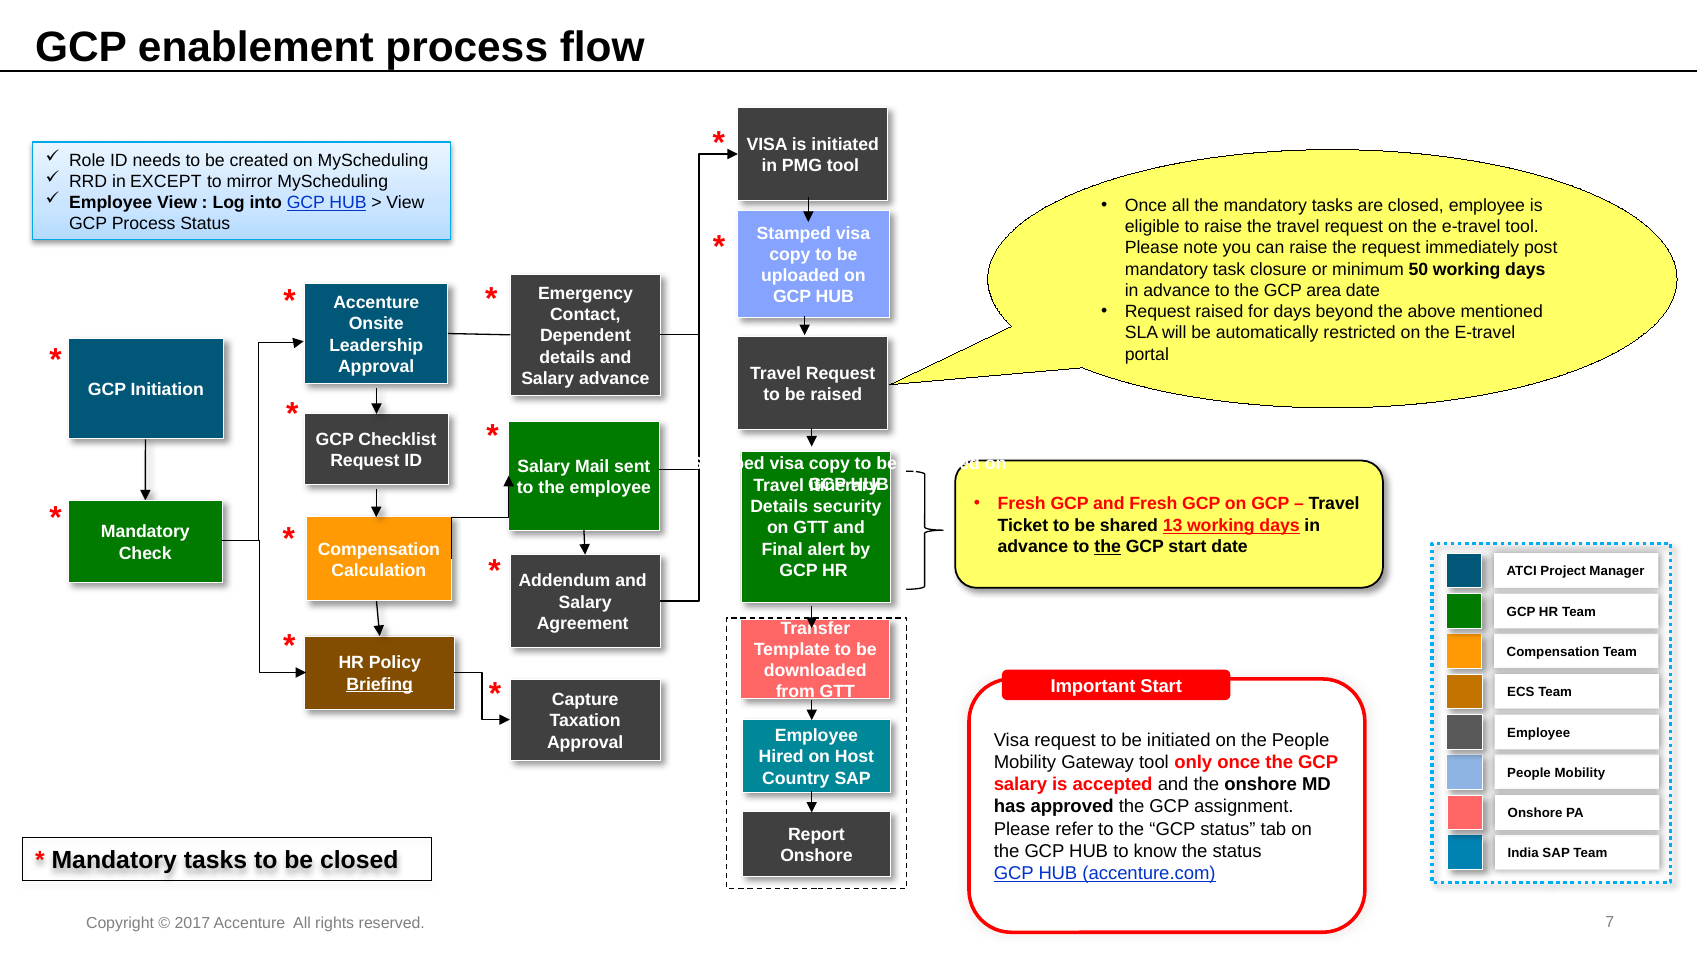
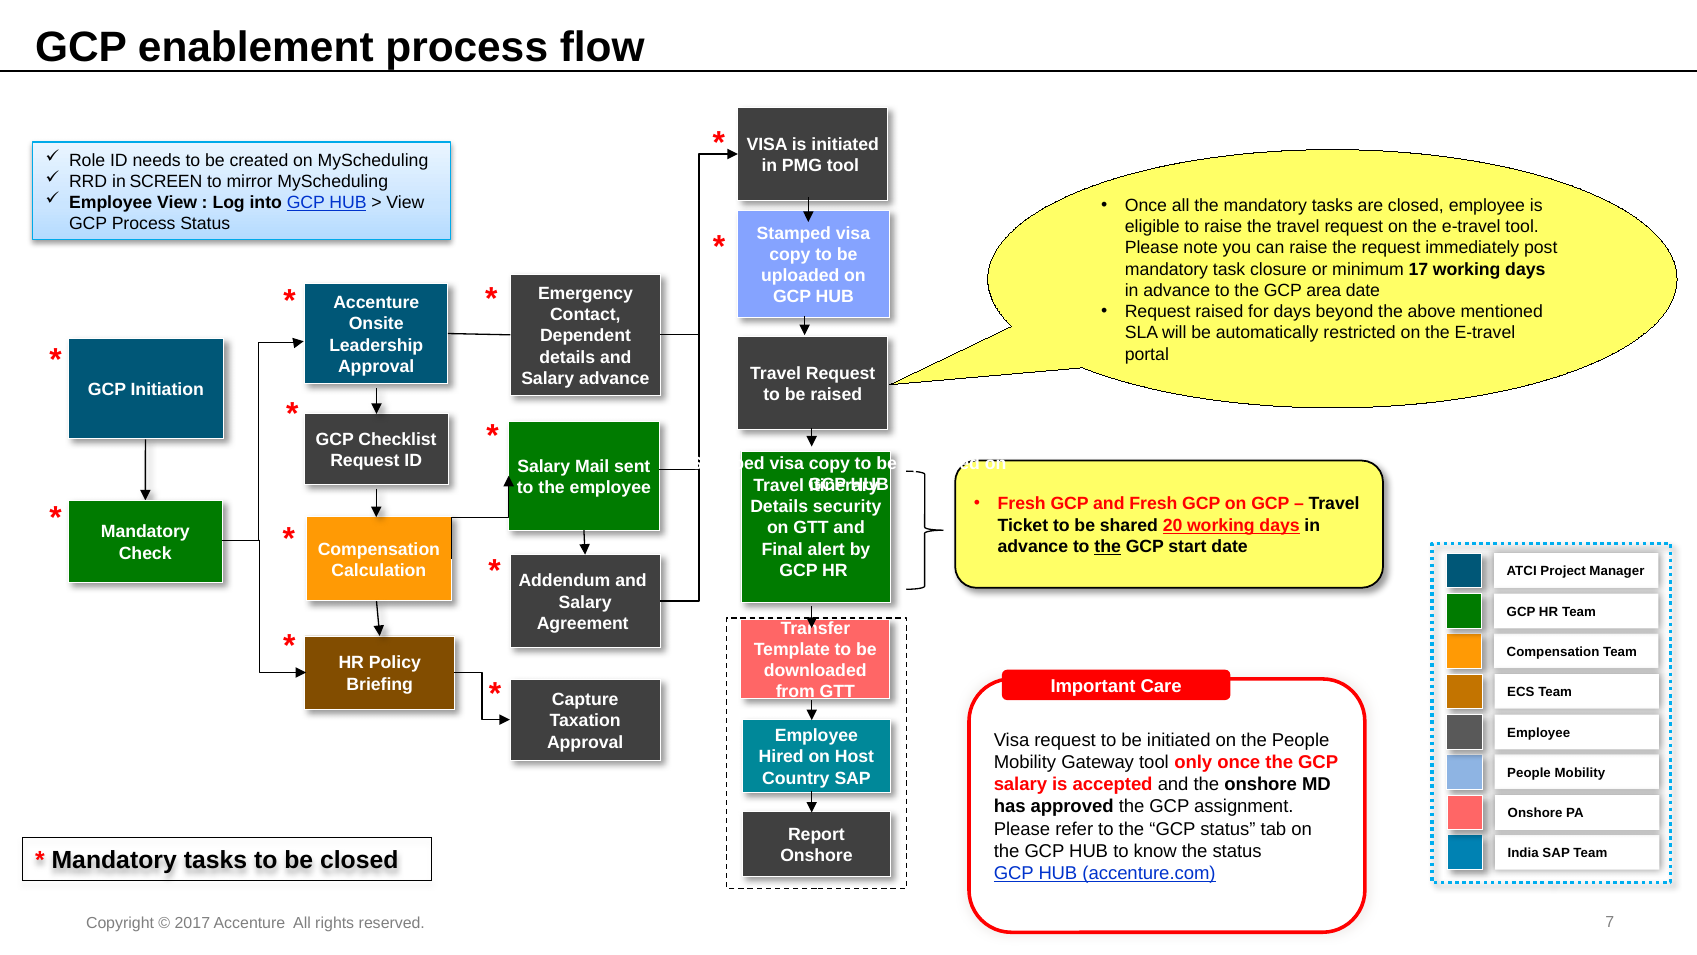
EXCEPT: EXCEPT -> SCREEN
50: 50 -> 17
13: 13 -> 20
Briefing underline: present -> none
Important Start: Start -> Care
